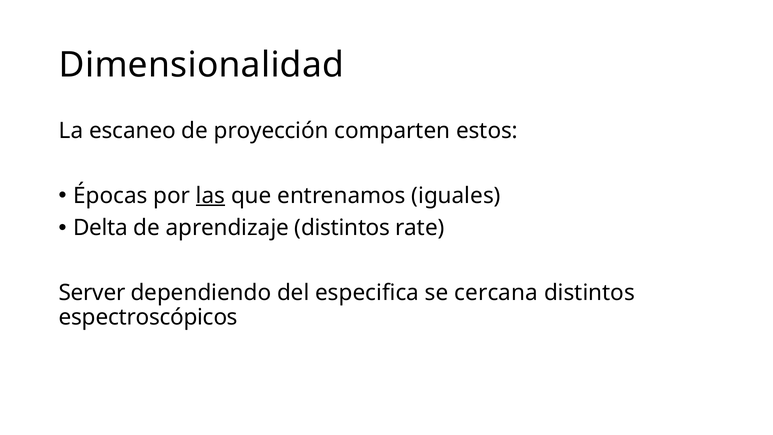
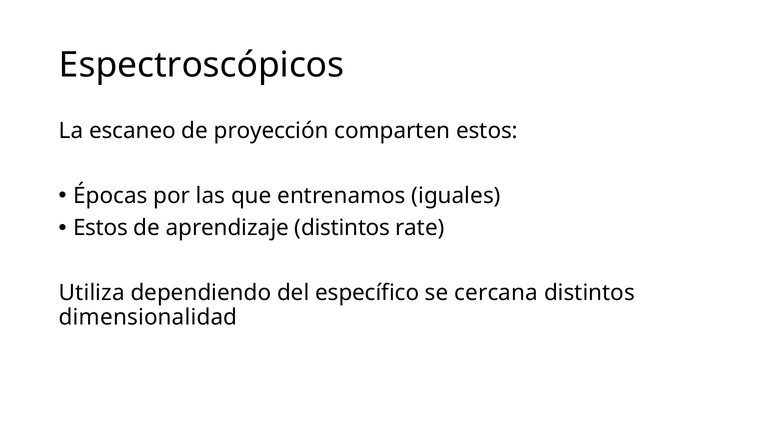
Dimensionalidad: Dimensionalidad -> Espectroscópicos
las underline: present -> none
Delta at (101, 228): Delta -> Estos
Server: Server -> Utiliza
especifica: especifica -> específico
espectroscópicos: espectroscópicos -> dimensionalidad
